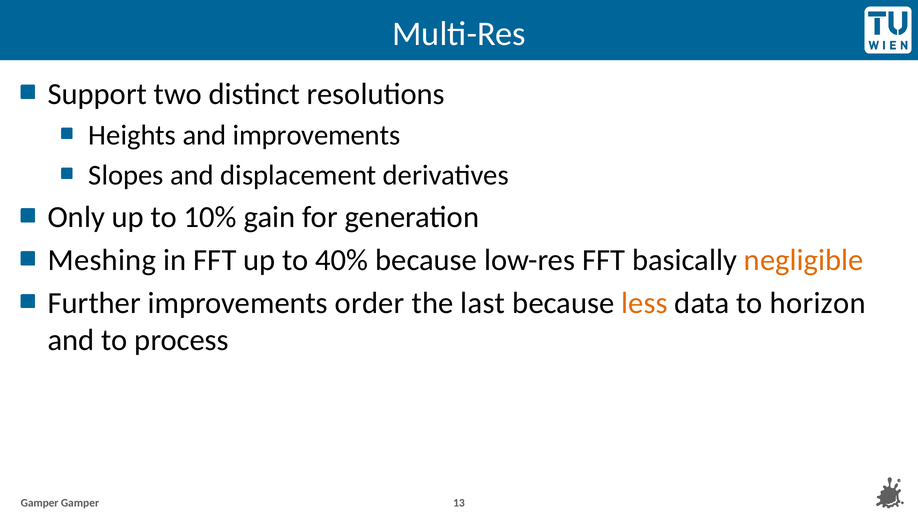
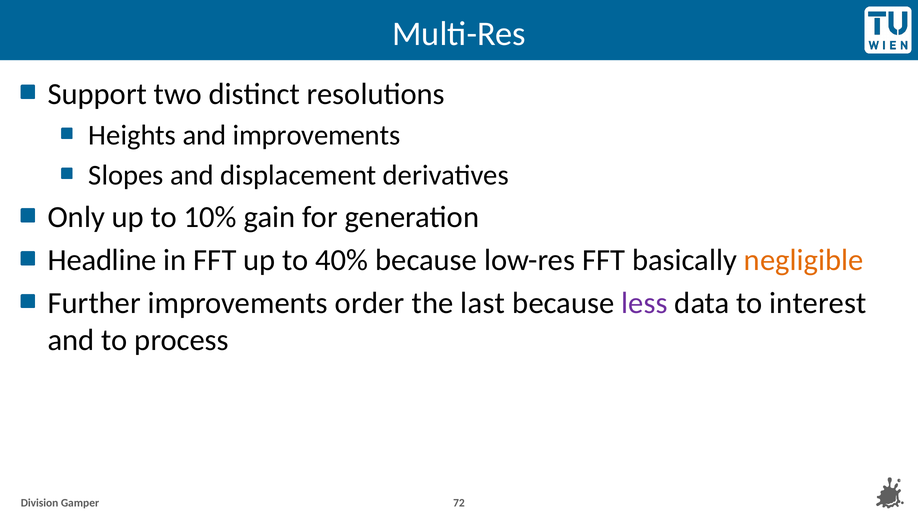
Meshing: Meshing -> Headline
less colour: orange -> purple
horizon: horizon -> interest
Gamper at (40, 502): Gamper -> Division
13: 13 -> 72
